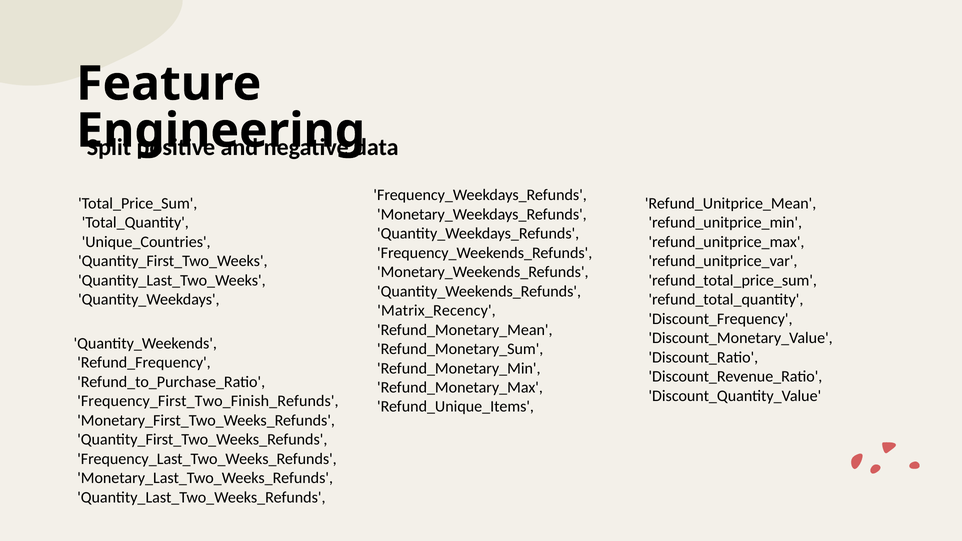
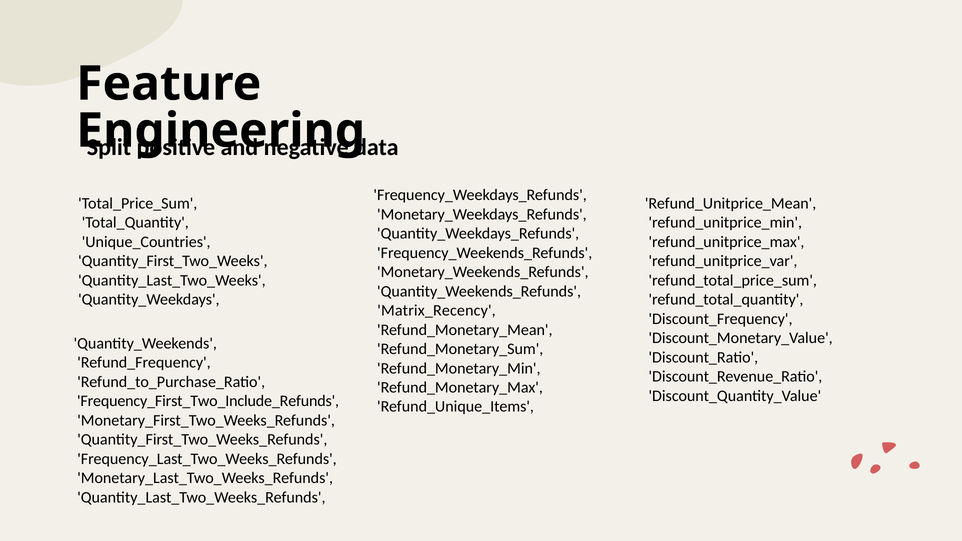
Frequency_First_Two_Finish_Refunds: Frequency_First_Two_Finish_Refunds -> Frequency_First_Two_Include_Refunds
